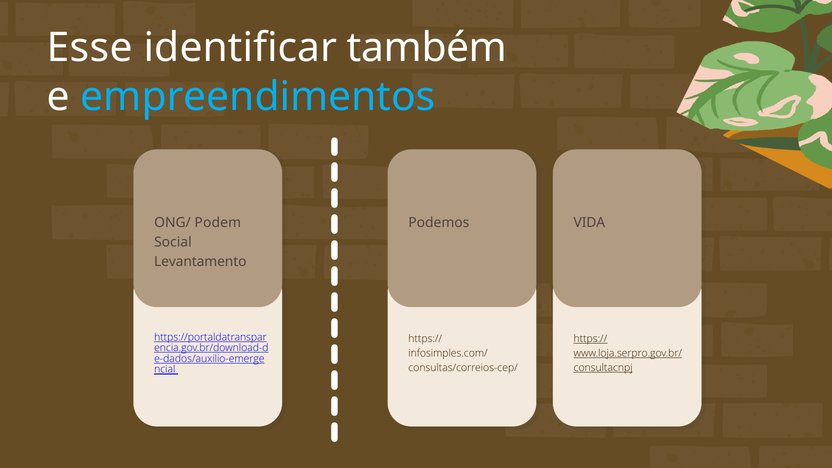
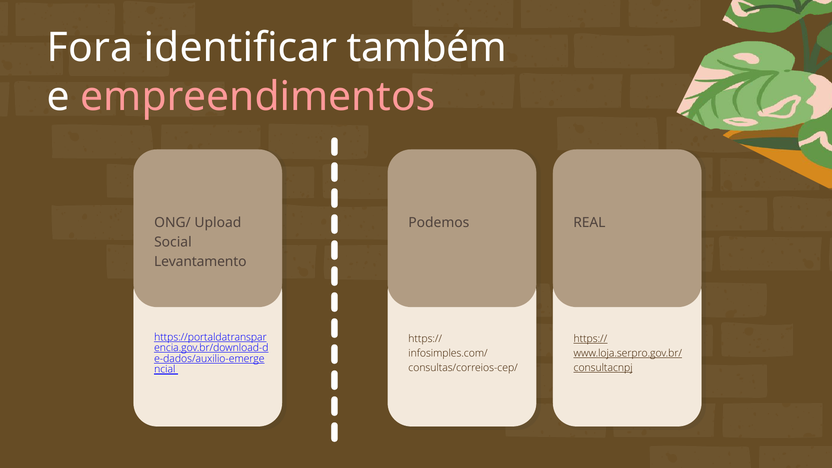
Esse: Esse -> Fora
empreendimentos colour: light blue -> pink
Podem: Podem -> Upload
VIDA: VIDA -> REAL
